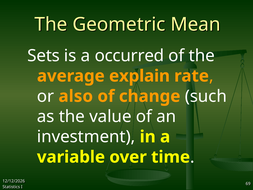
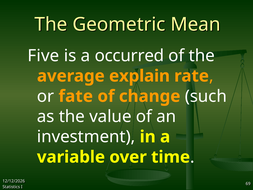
Sets: Sets -> Five
also: also -> fate
